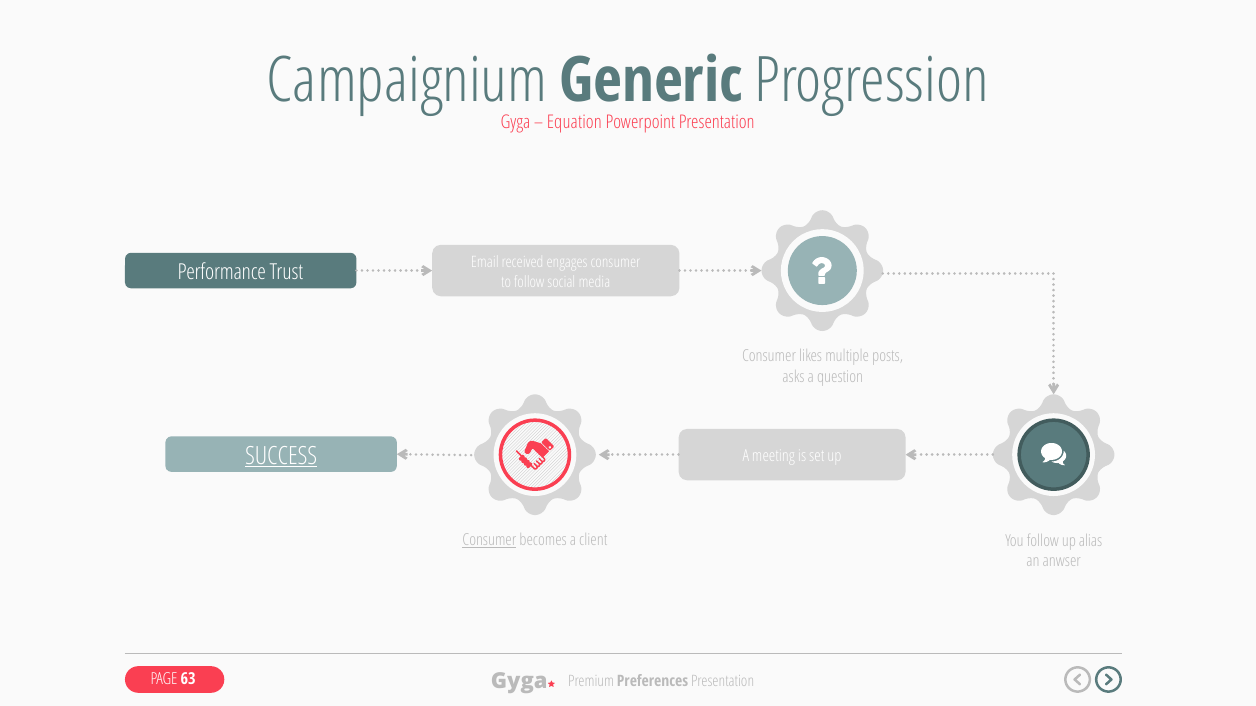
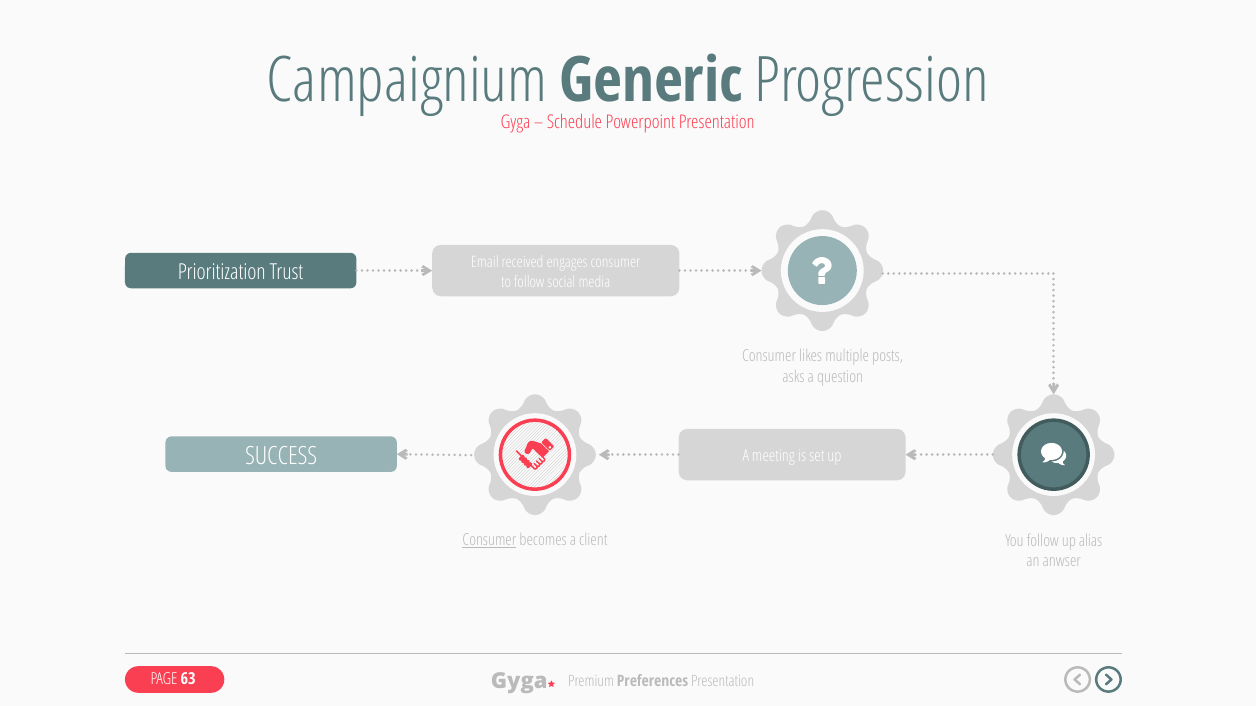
Equation: Equation -> Schedule
Performance: Performance -> Prioritization
SUCCESS underline: present -> none
